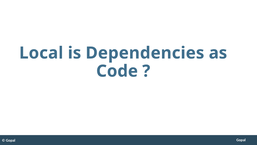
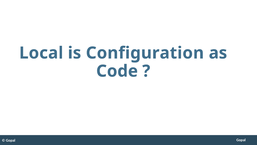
Dependencies: Dependencies -> Configuration
